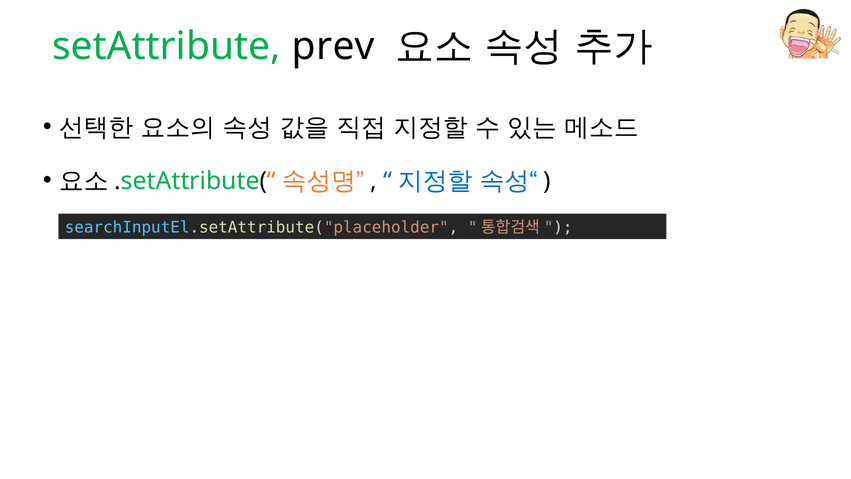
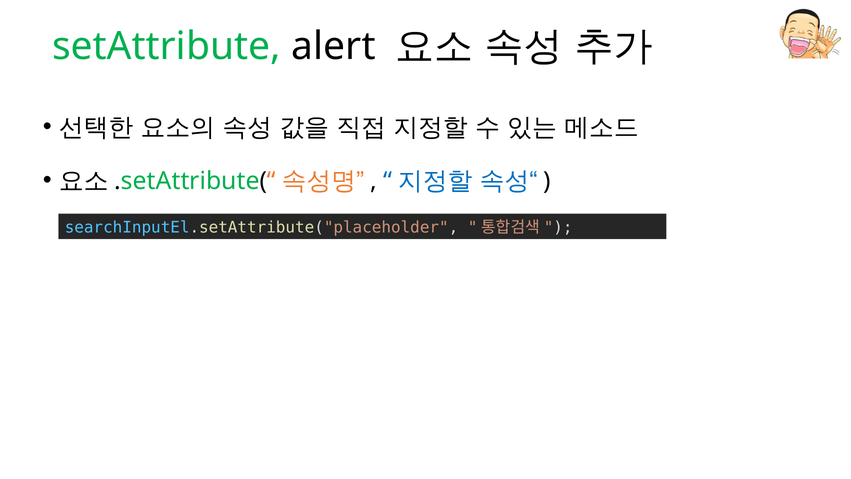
prev: prev -> alert
